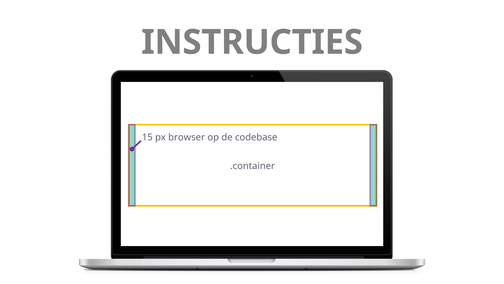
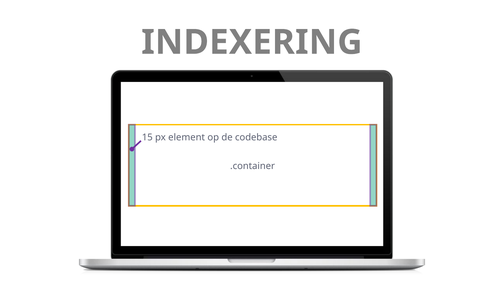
INSTRUCTIES: INSTRUCTIES -> INDEXERING
browser: browser -> element
